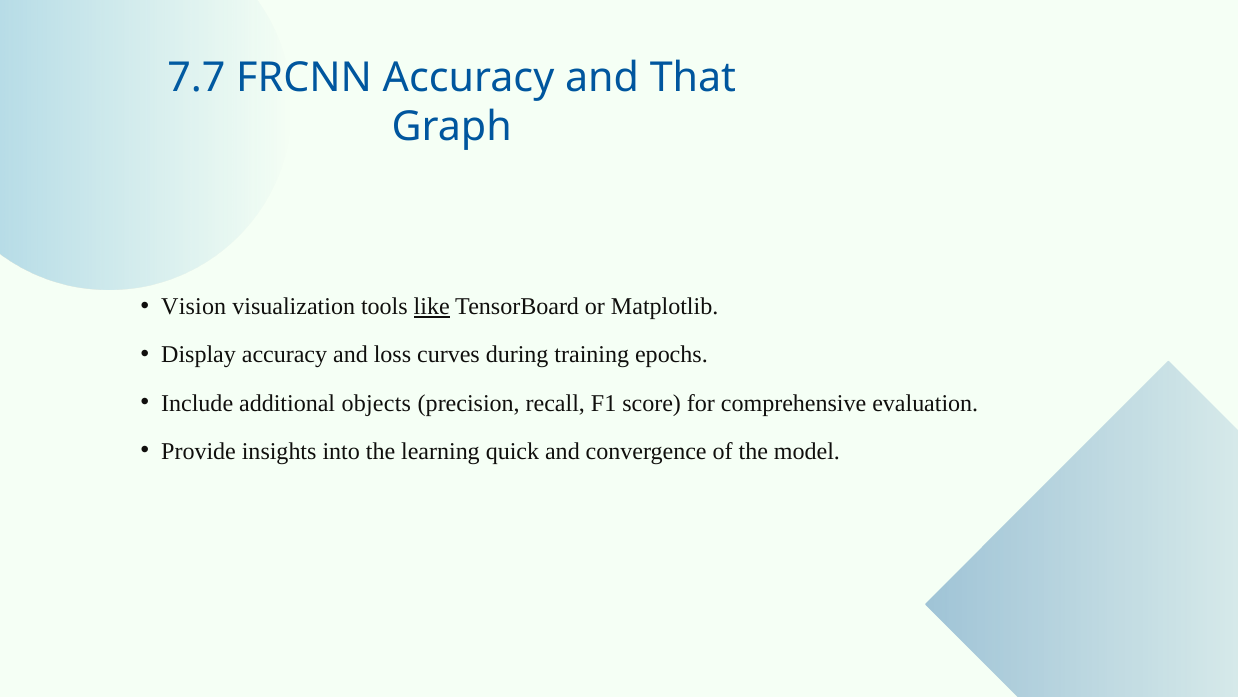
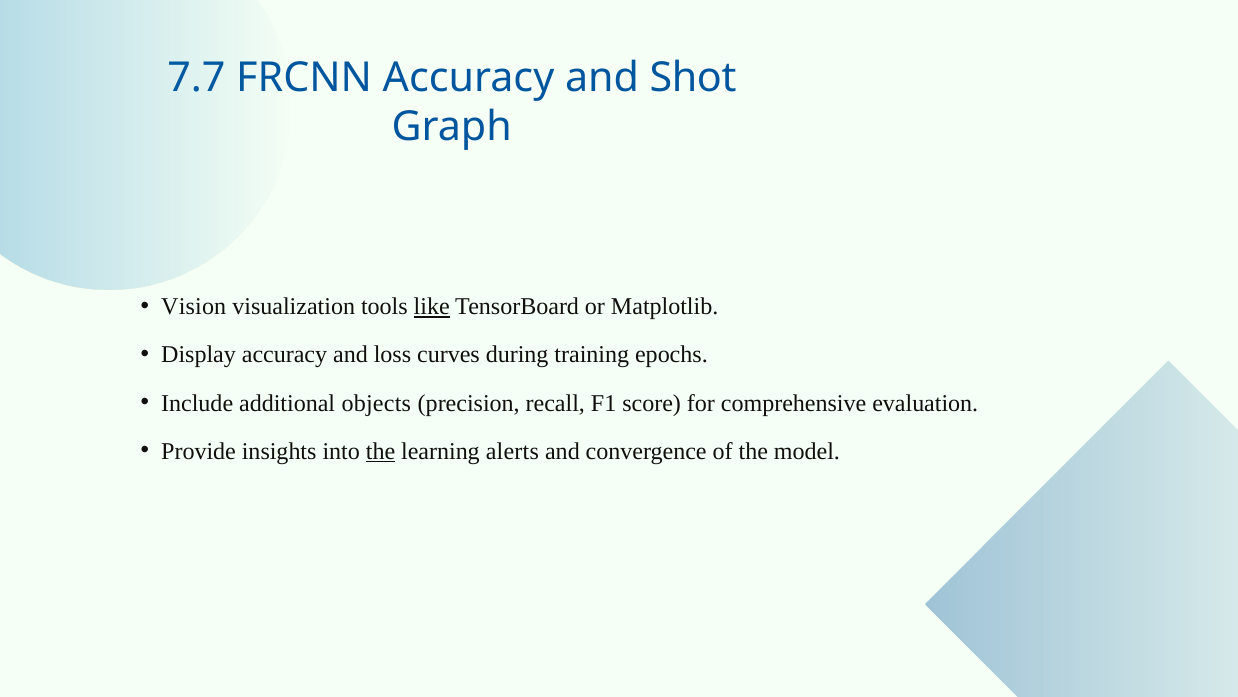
That: That -> Shot
the at (381, 451) underline: none -> present
quick: quick -> alerts
